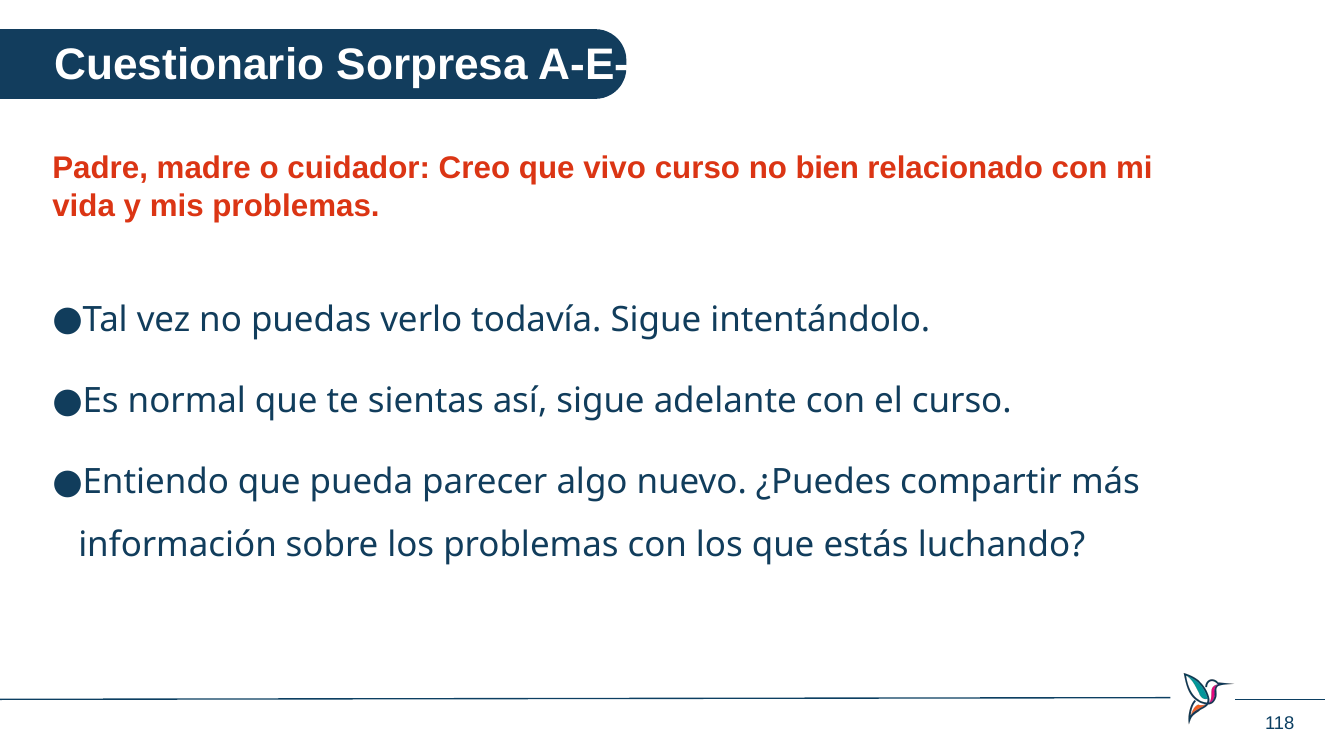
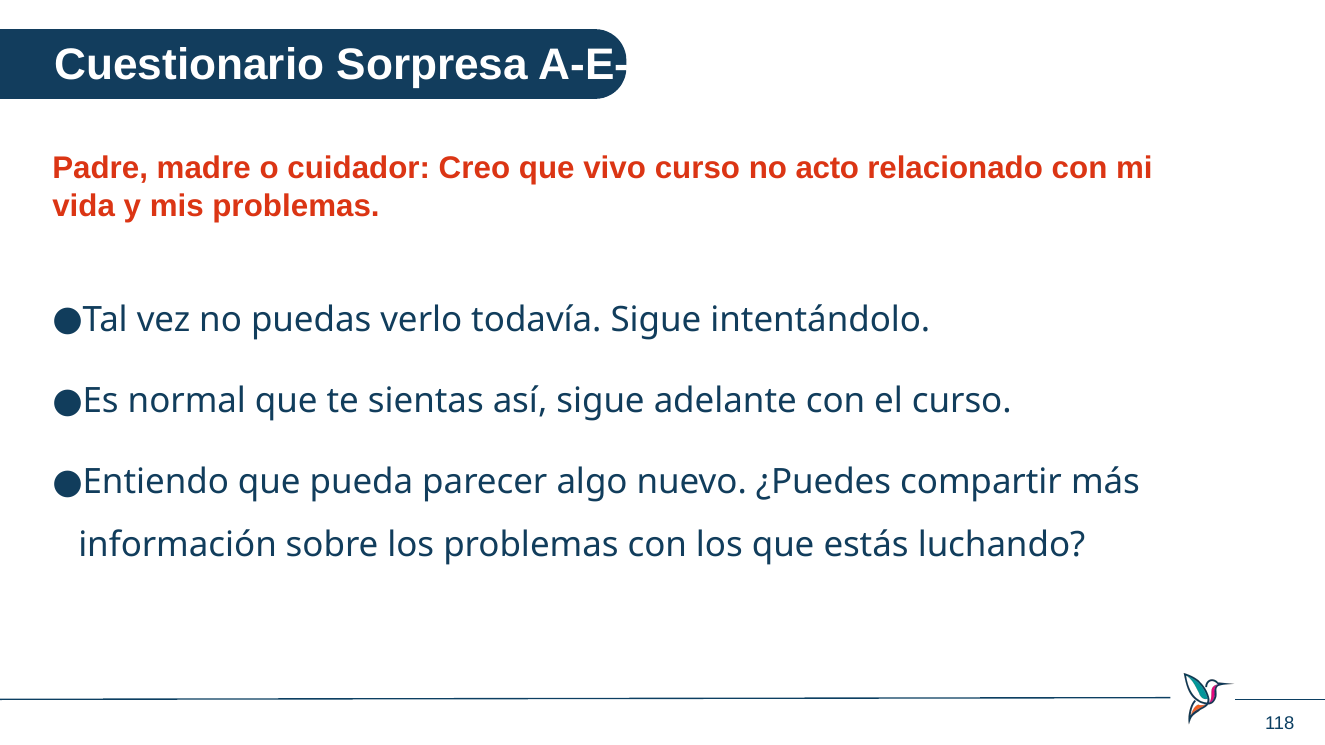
bien: bien -> acto
